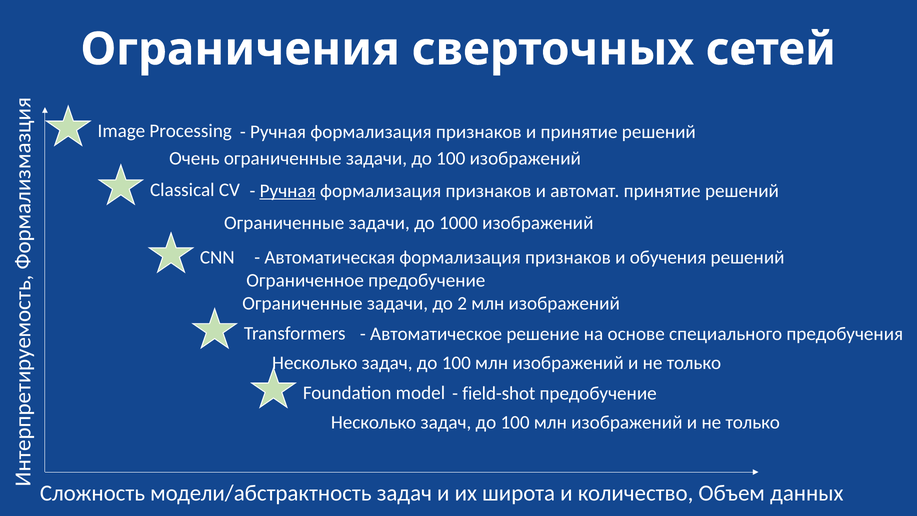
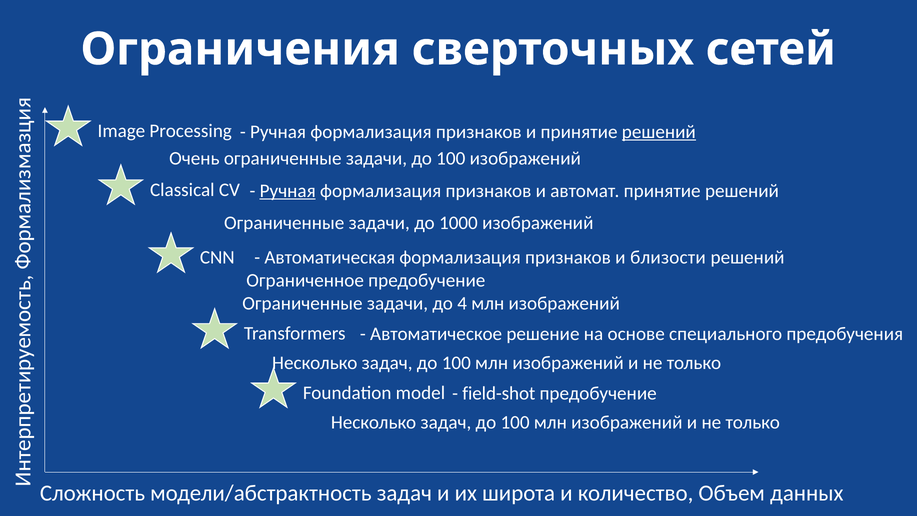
решений at (659, 132) underline: none -> present
обучения: обучения -> близости
2: 2 -> 4
